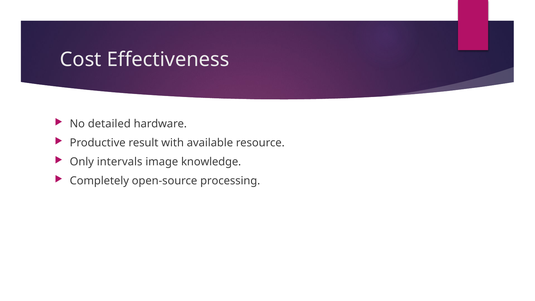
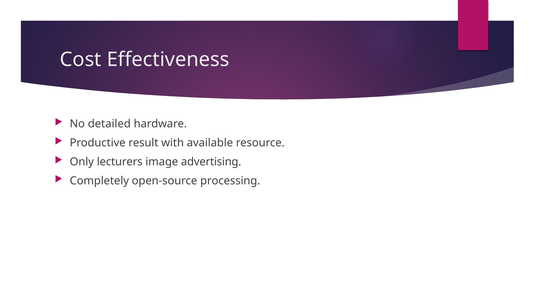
intervals: intervals -> lecturers
knowledge: knowledge -> advertising
